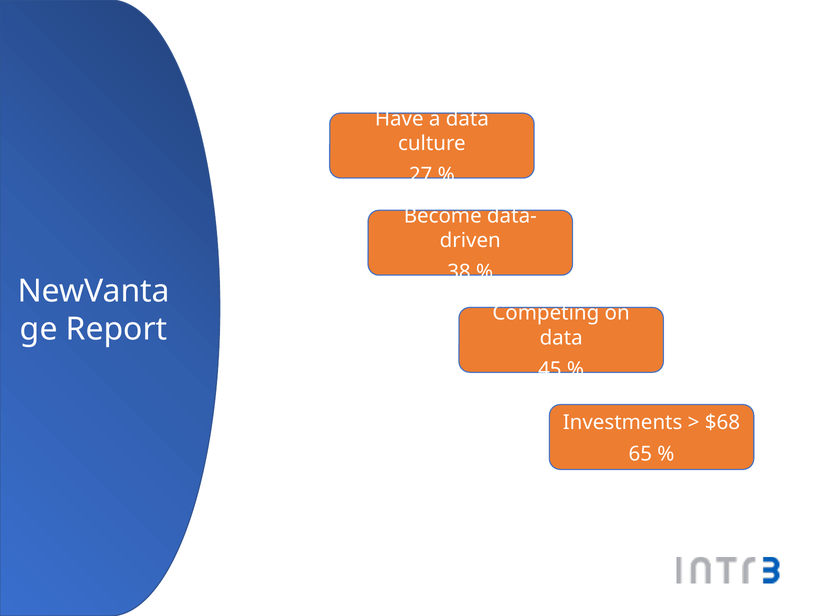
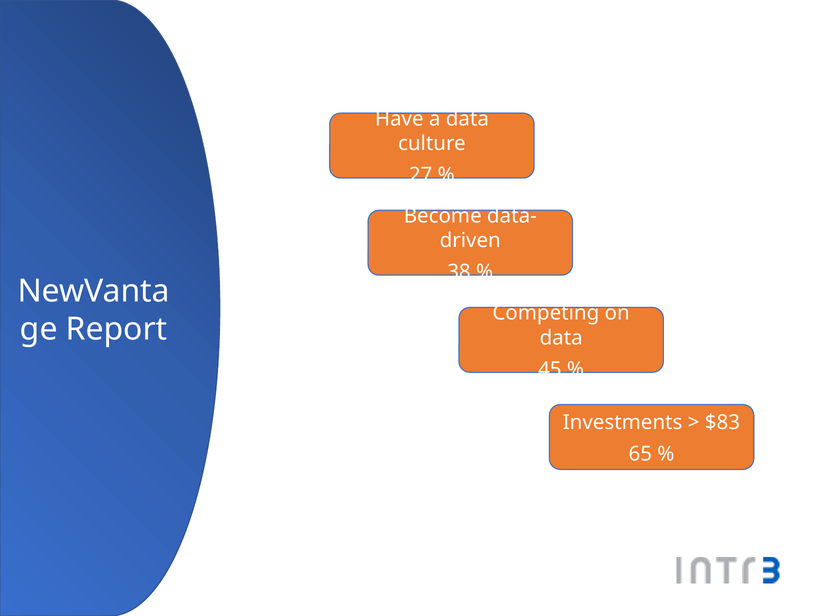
$68: $68 -> $83
